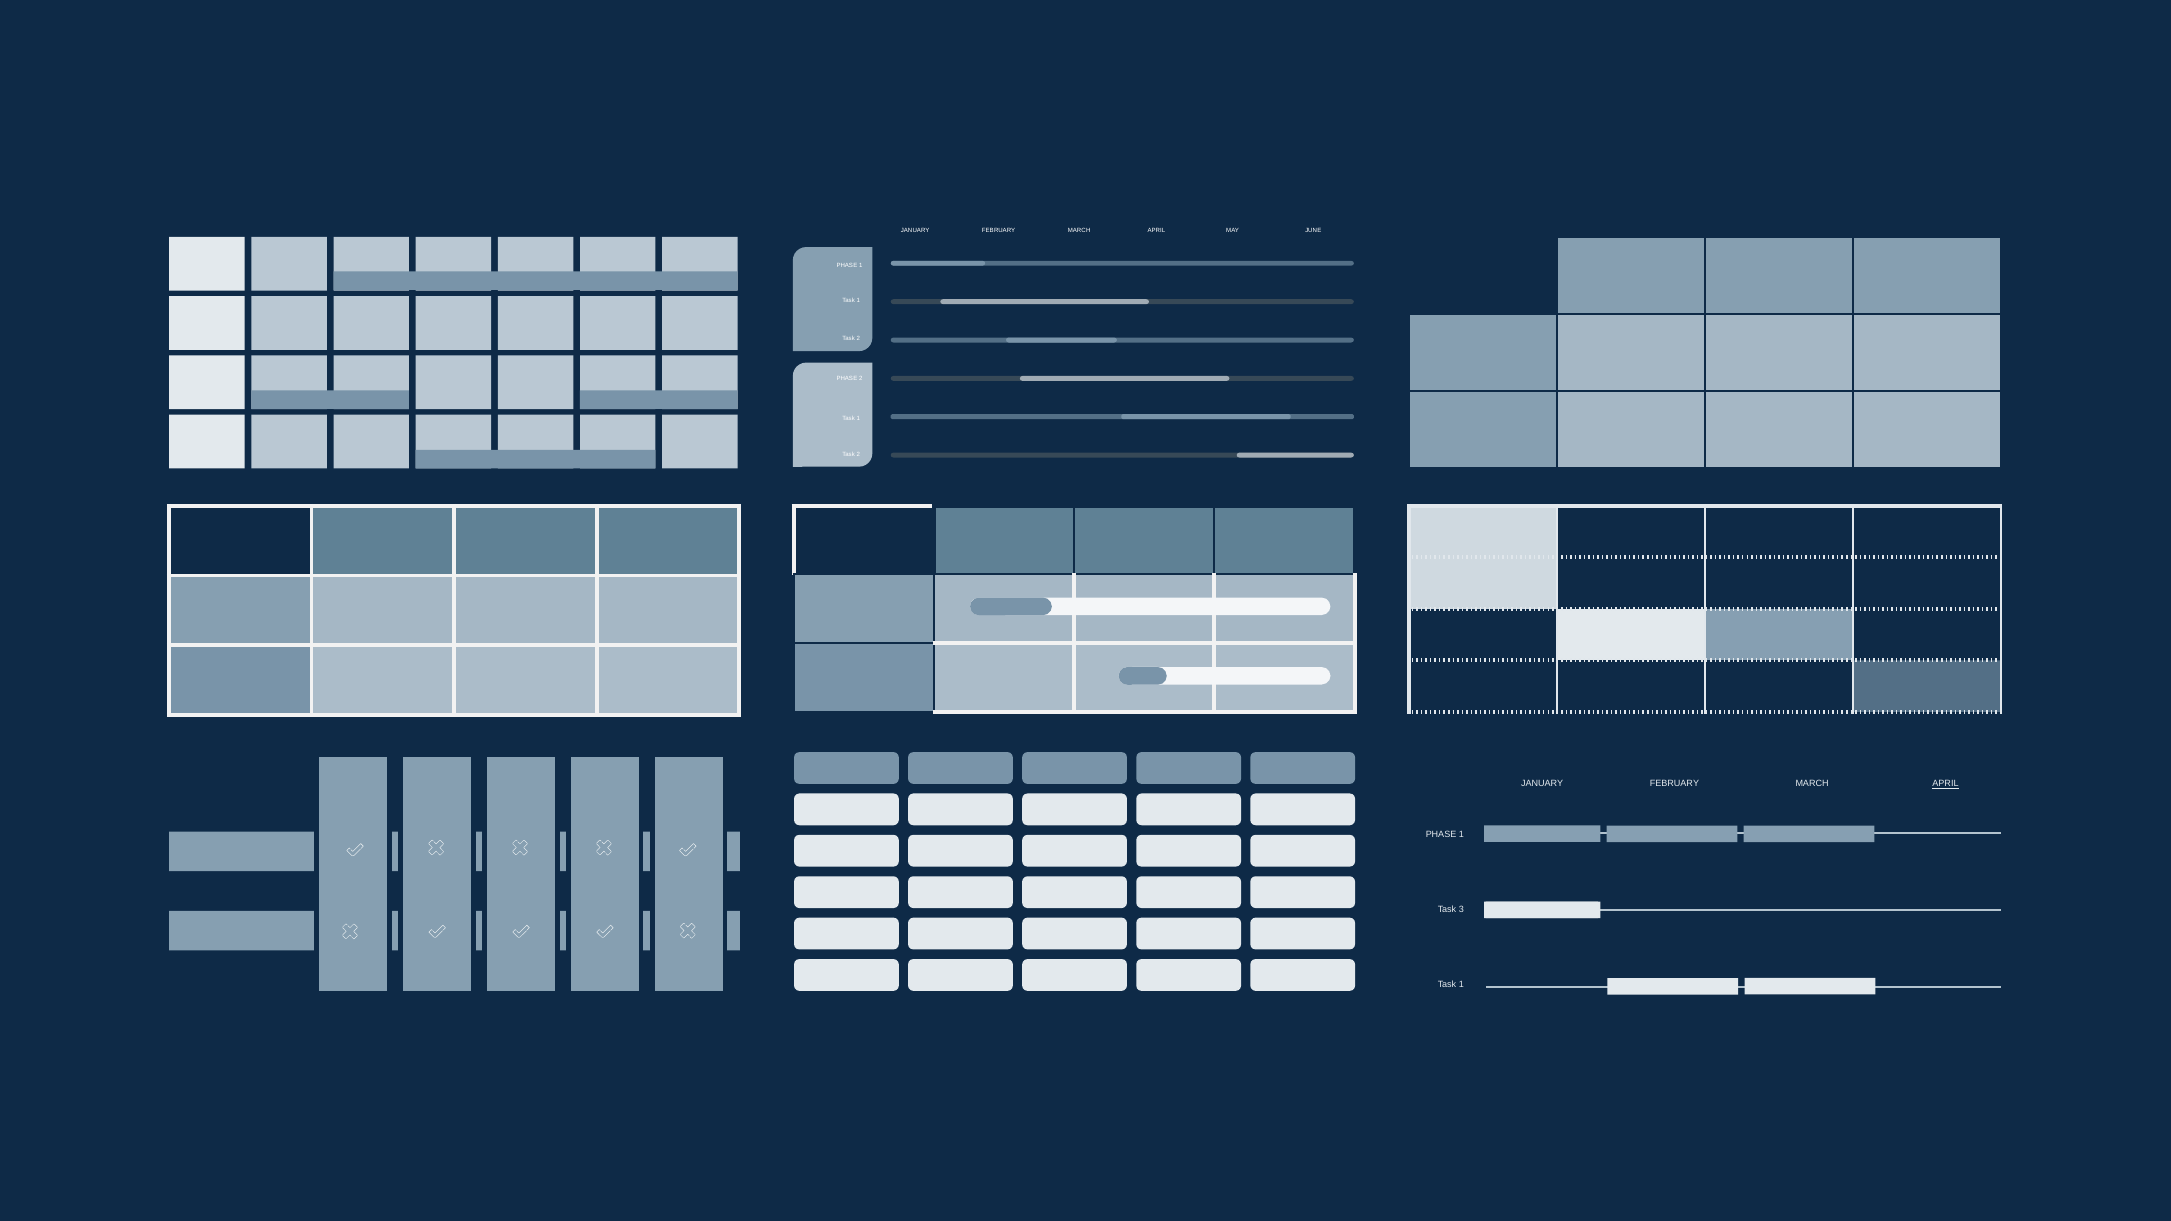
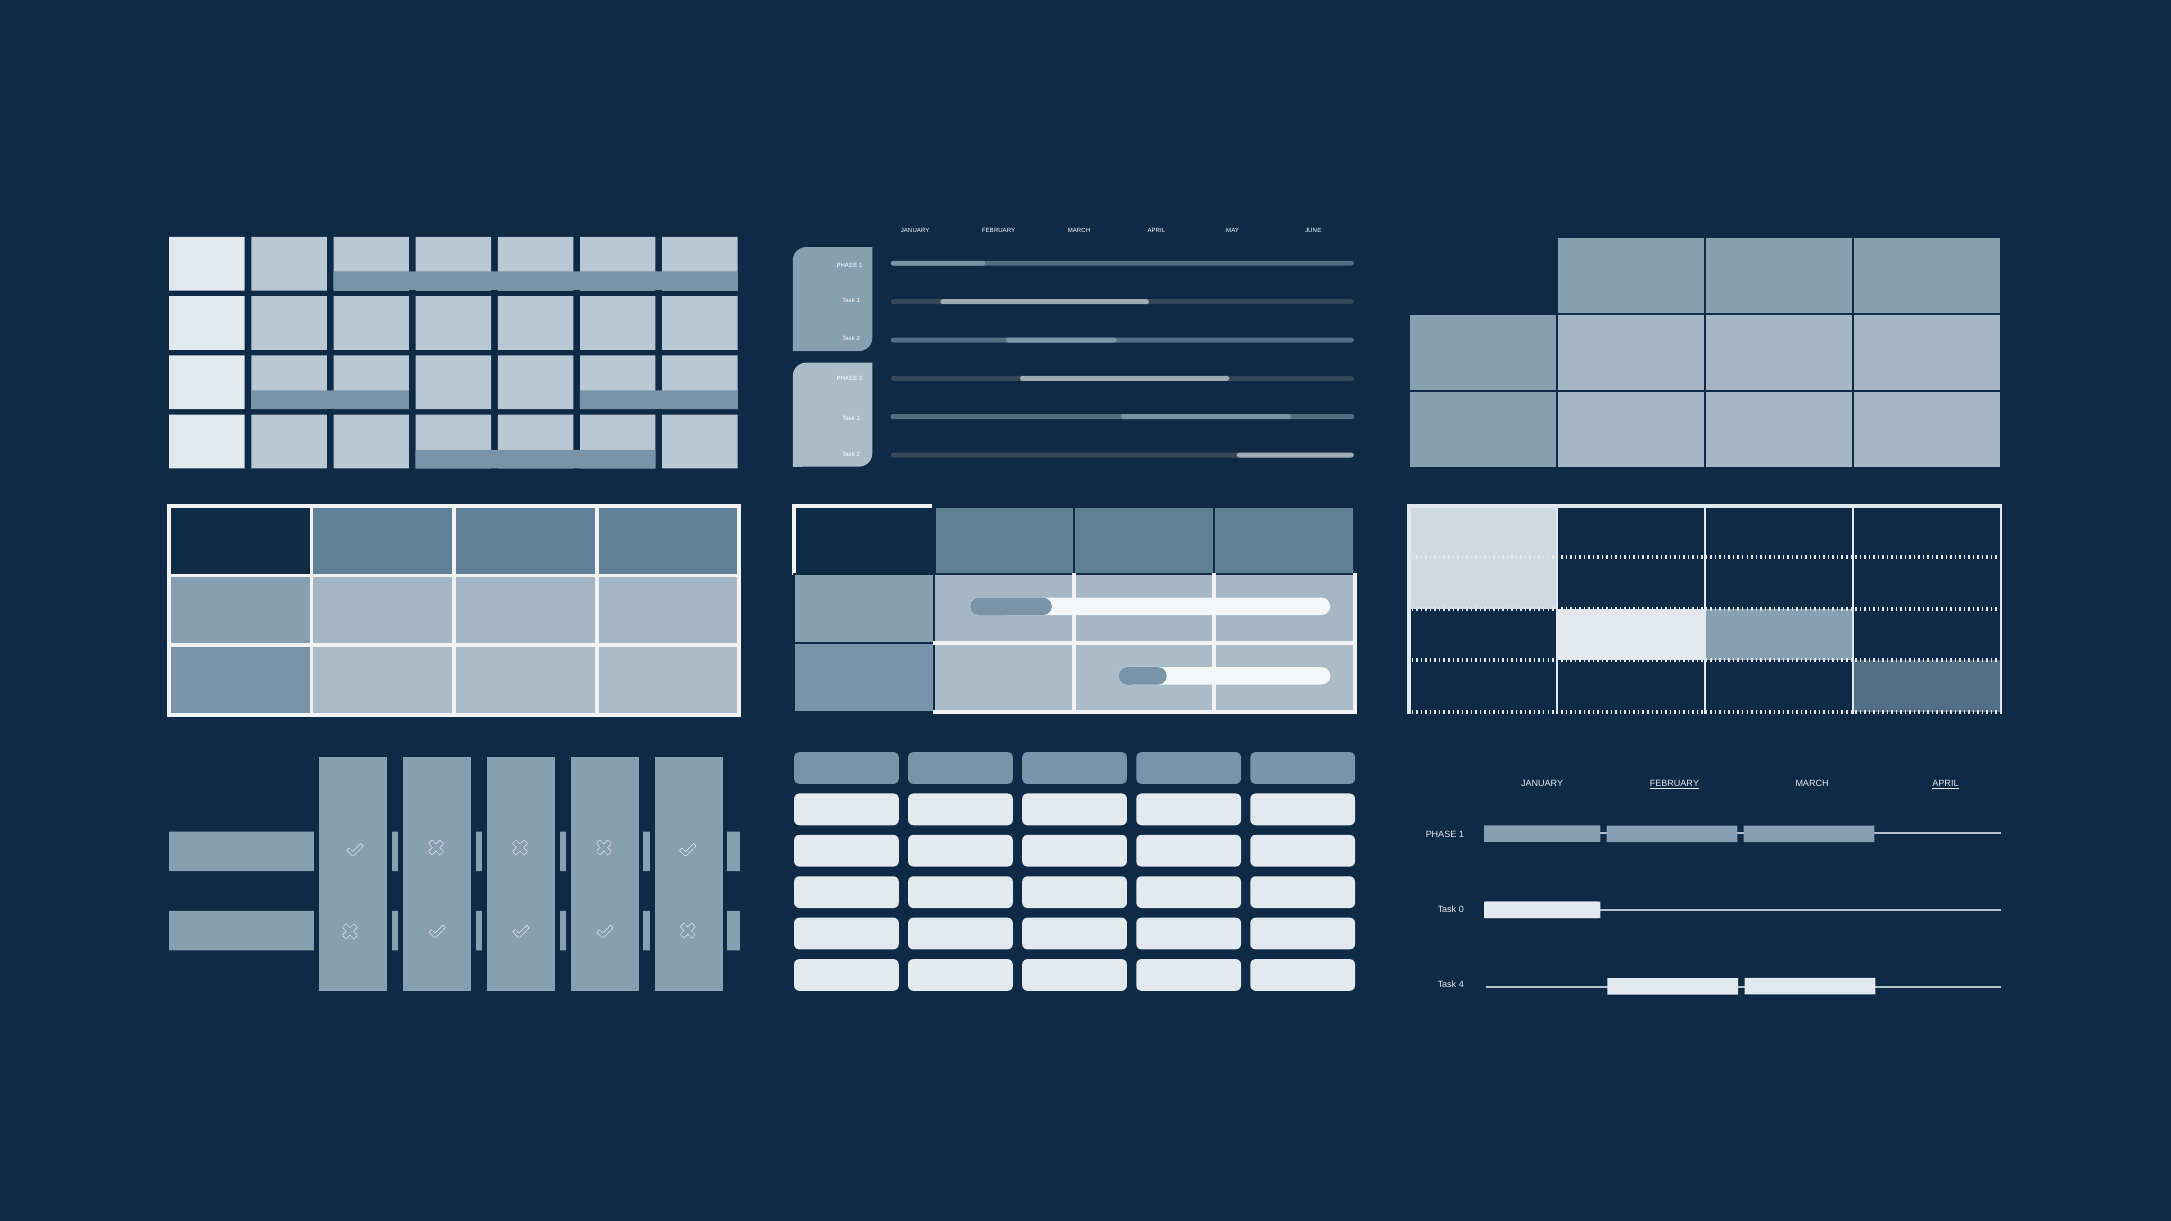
FEBRUARY at (1674, 784) underline: none -> present
3: 3 -> 0
1 at (1461, 984): 1 -> 4
